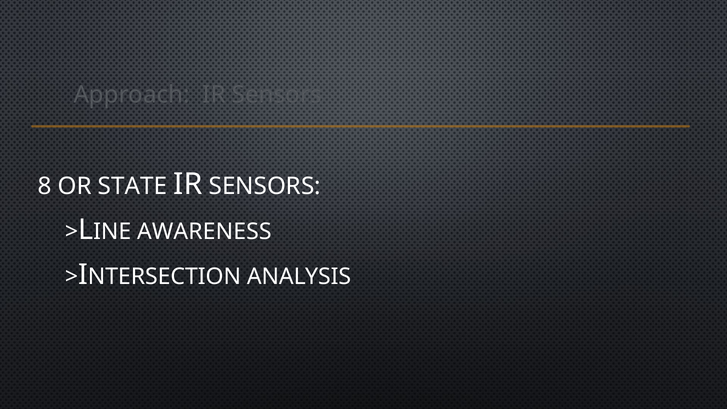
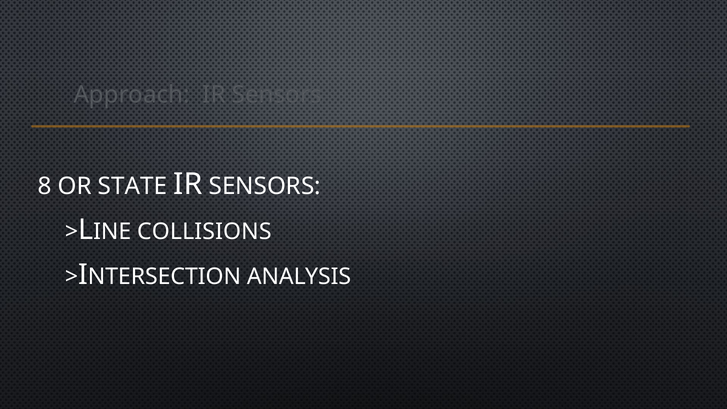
AWARENESS: AWARENESS -> COLLISIONS
